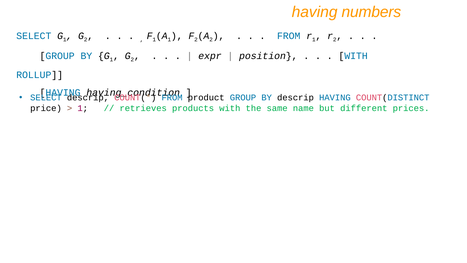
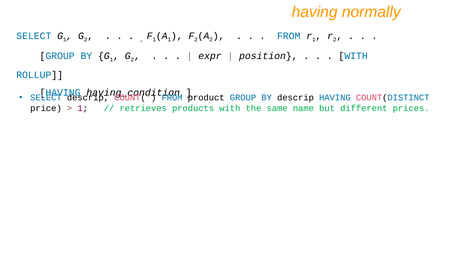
numbers: numbers -> normally
